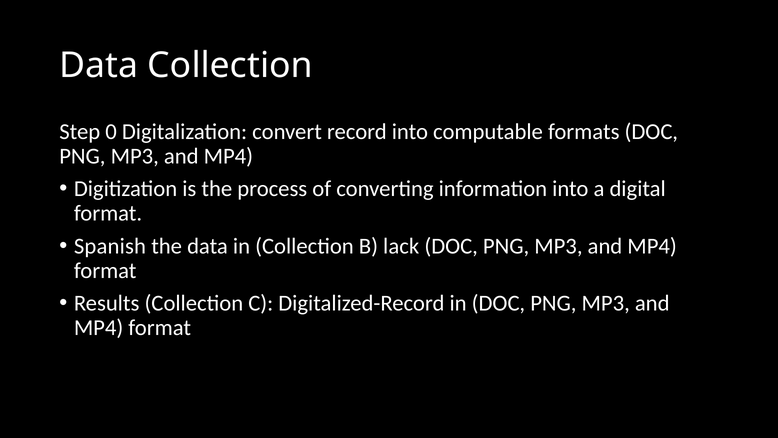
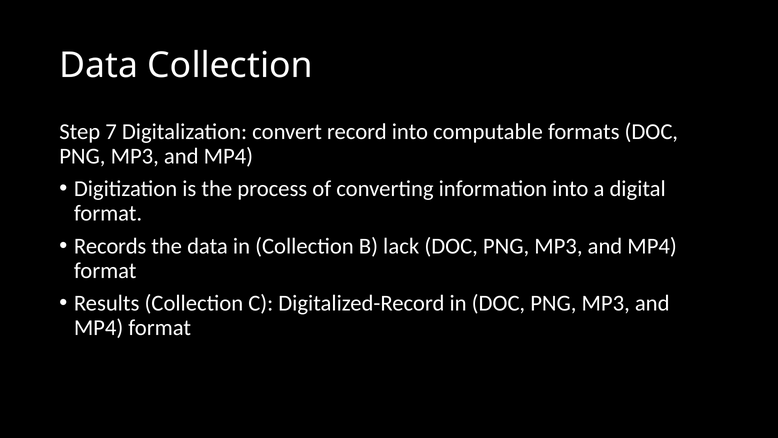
0: 0 -> 7
Spanish: Spanish -> Records
